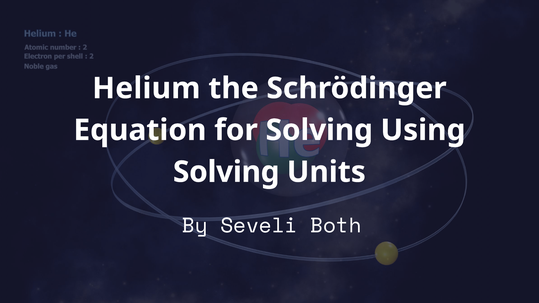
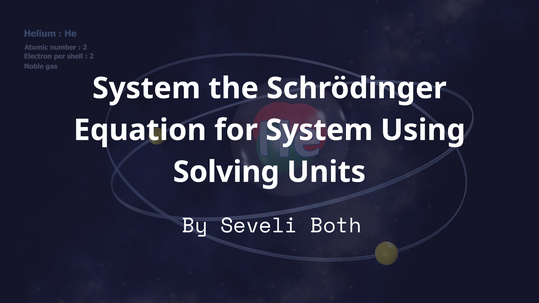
Helium at (146, 88): Helium -> System
for Solving: Solving -> System
